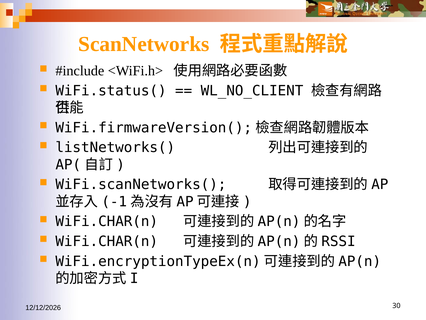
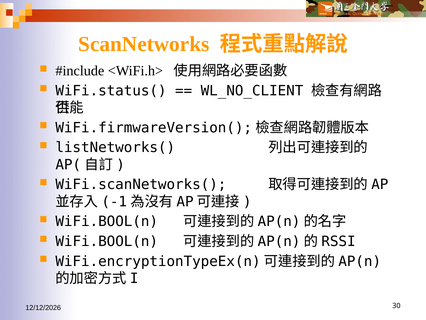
WiFi.CHAR(n at (107, 221): WiFi.CHAR(n -> WiFi.BOOL(n
WiFi.CHAR(n at (107, 241): WiFi.CHAR(n -> WiFi.BOOL(n
